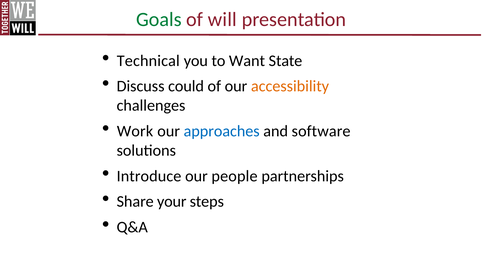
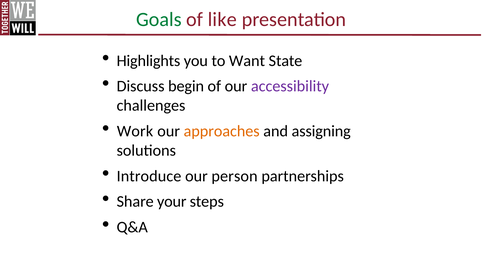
will: will -> like
Technical: Technical -> Highlights
could: could -> begin
accessibility colour: orange -> purple
approaches colour: blue -> orange
software: software -> assigning
people: people -> person
